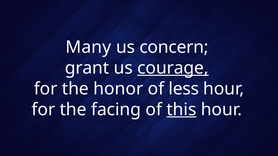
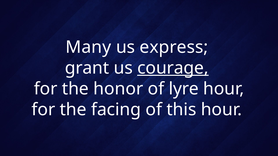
concern: concern -> express
less: less -> lyre
this underline: present -> none
